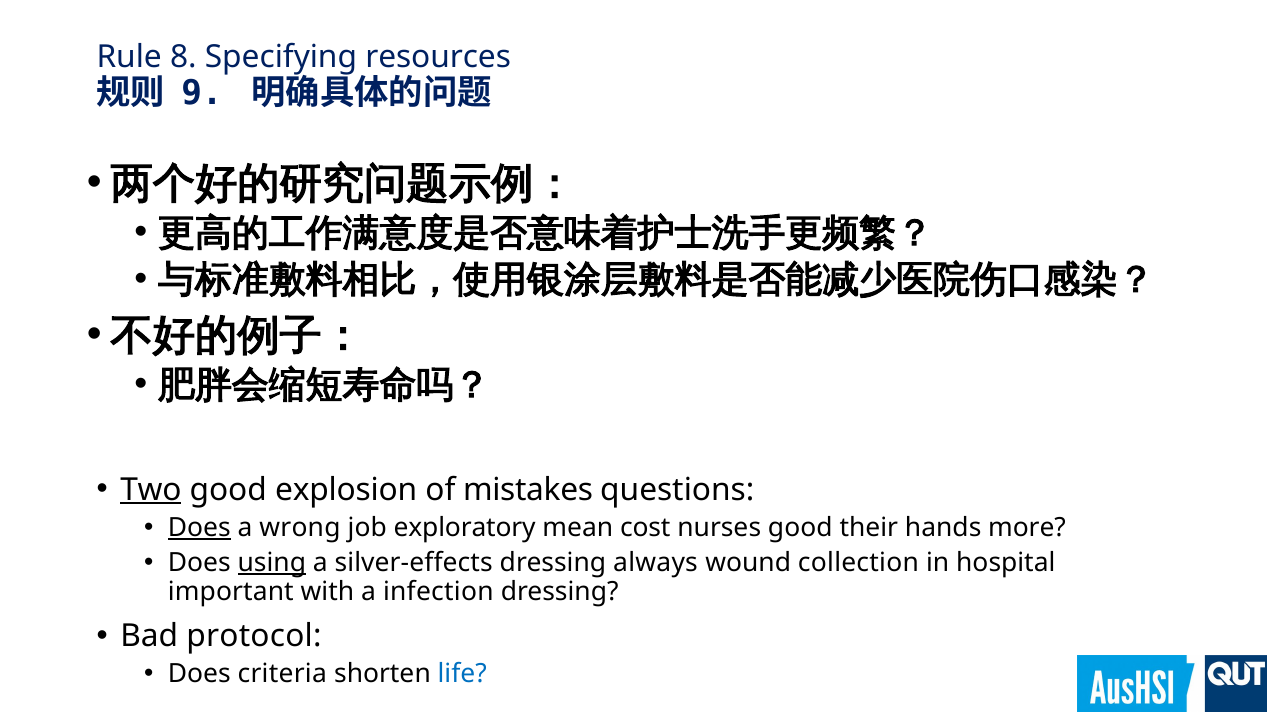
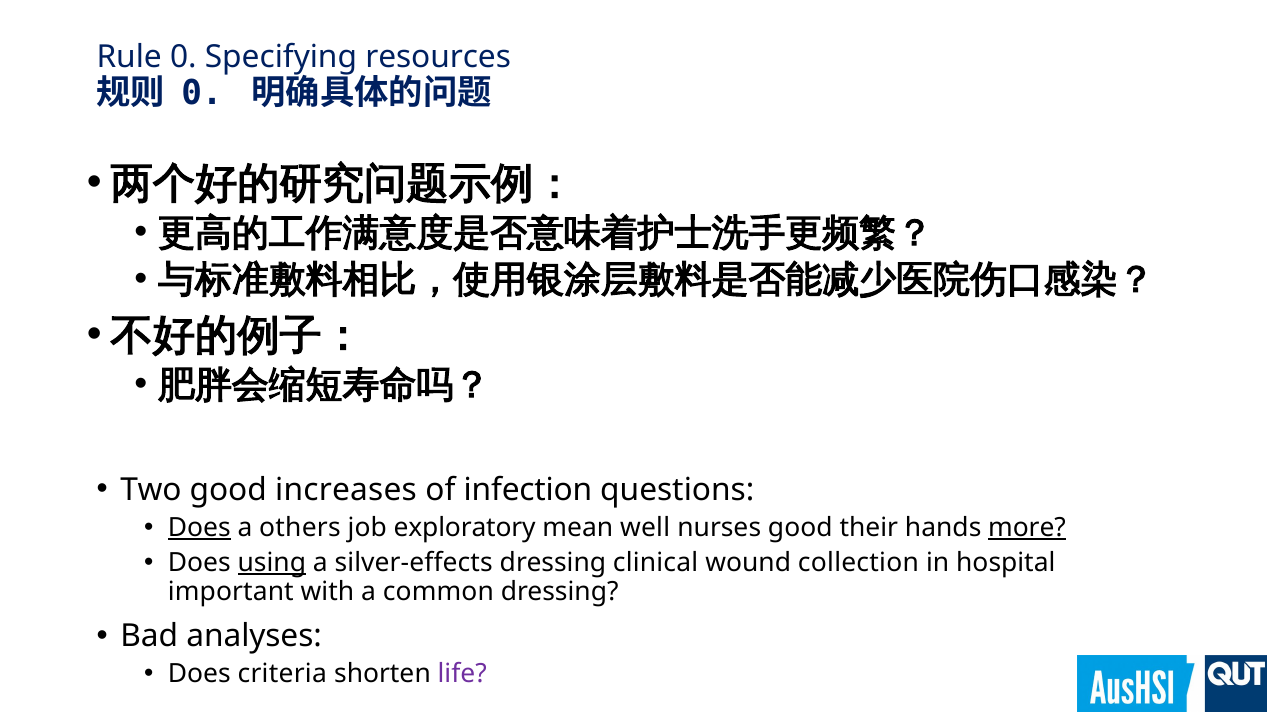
Rule 8: 8 -> 0
9 at (202, 93): 9 -> 0
Two underline: present -> none
explosion: explosion -> increases
mistakes: mistakes -> infection
wrong: wrong -> others
cost: cost -> well
more underline: none -> present
always: always -> clinical
infection: infection -> common
protocol: protocol -> analyses
life colour: blue -> purple
